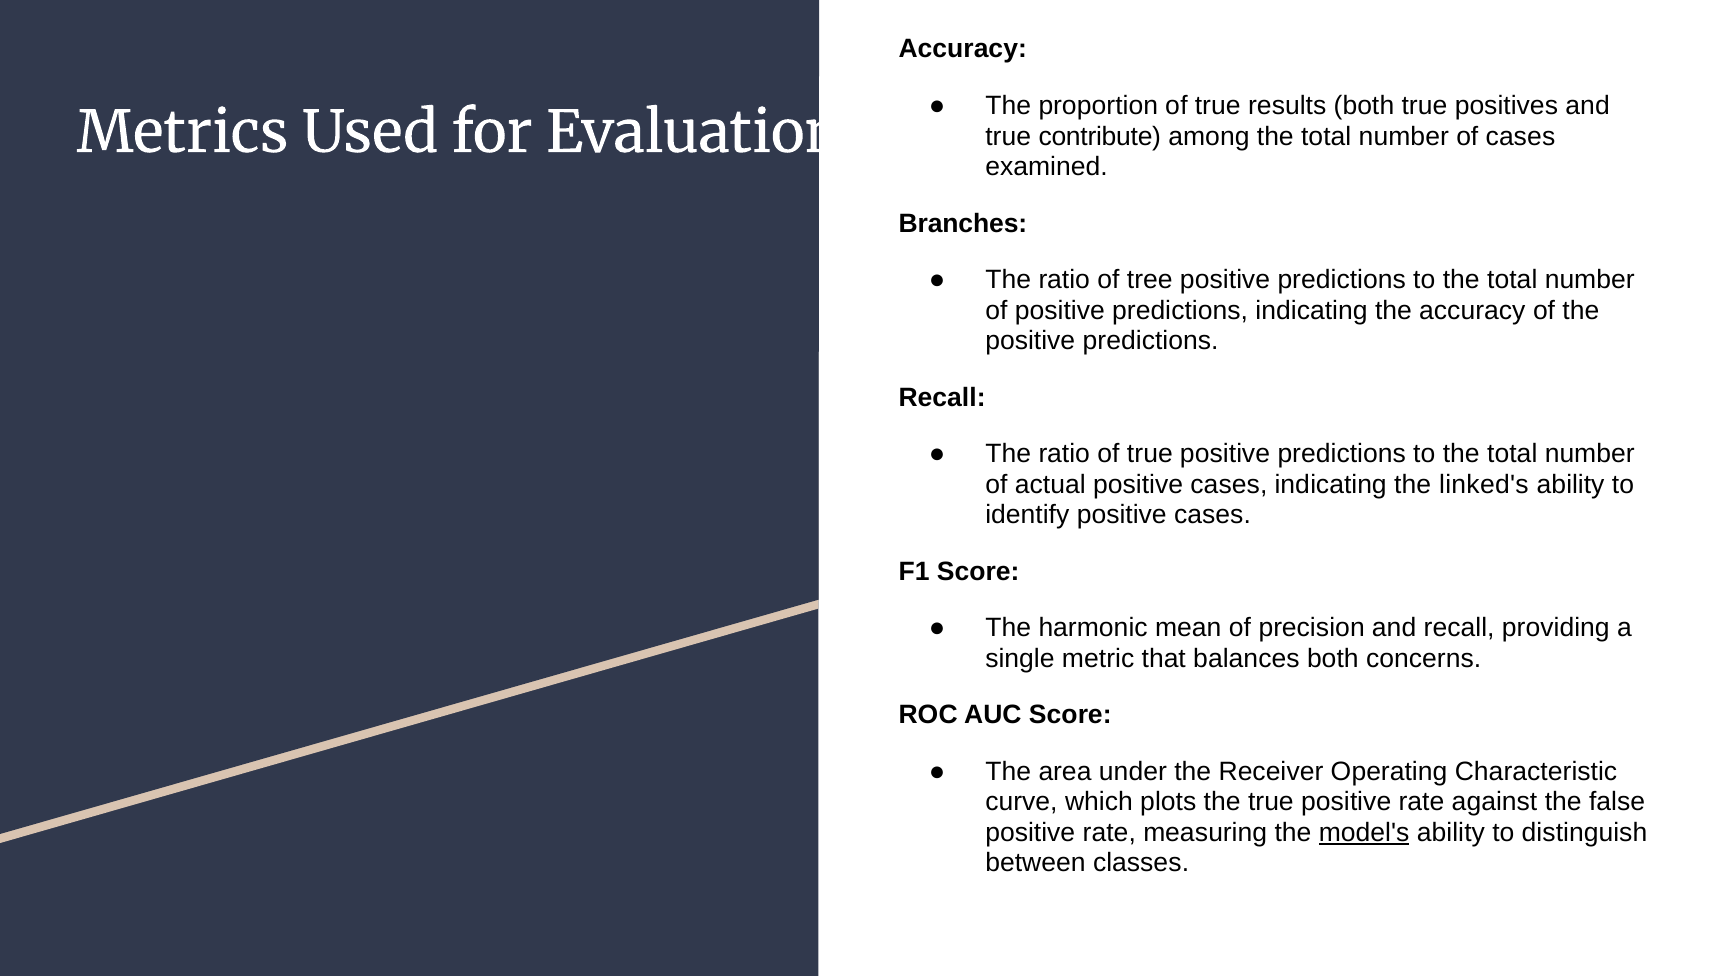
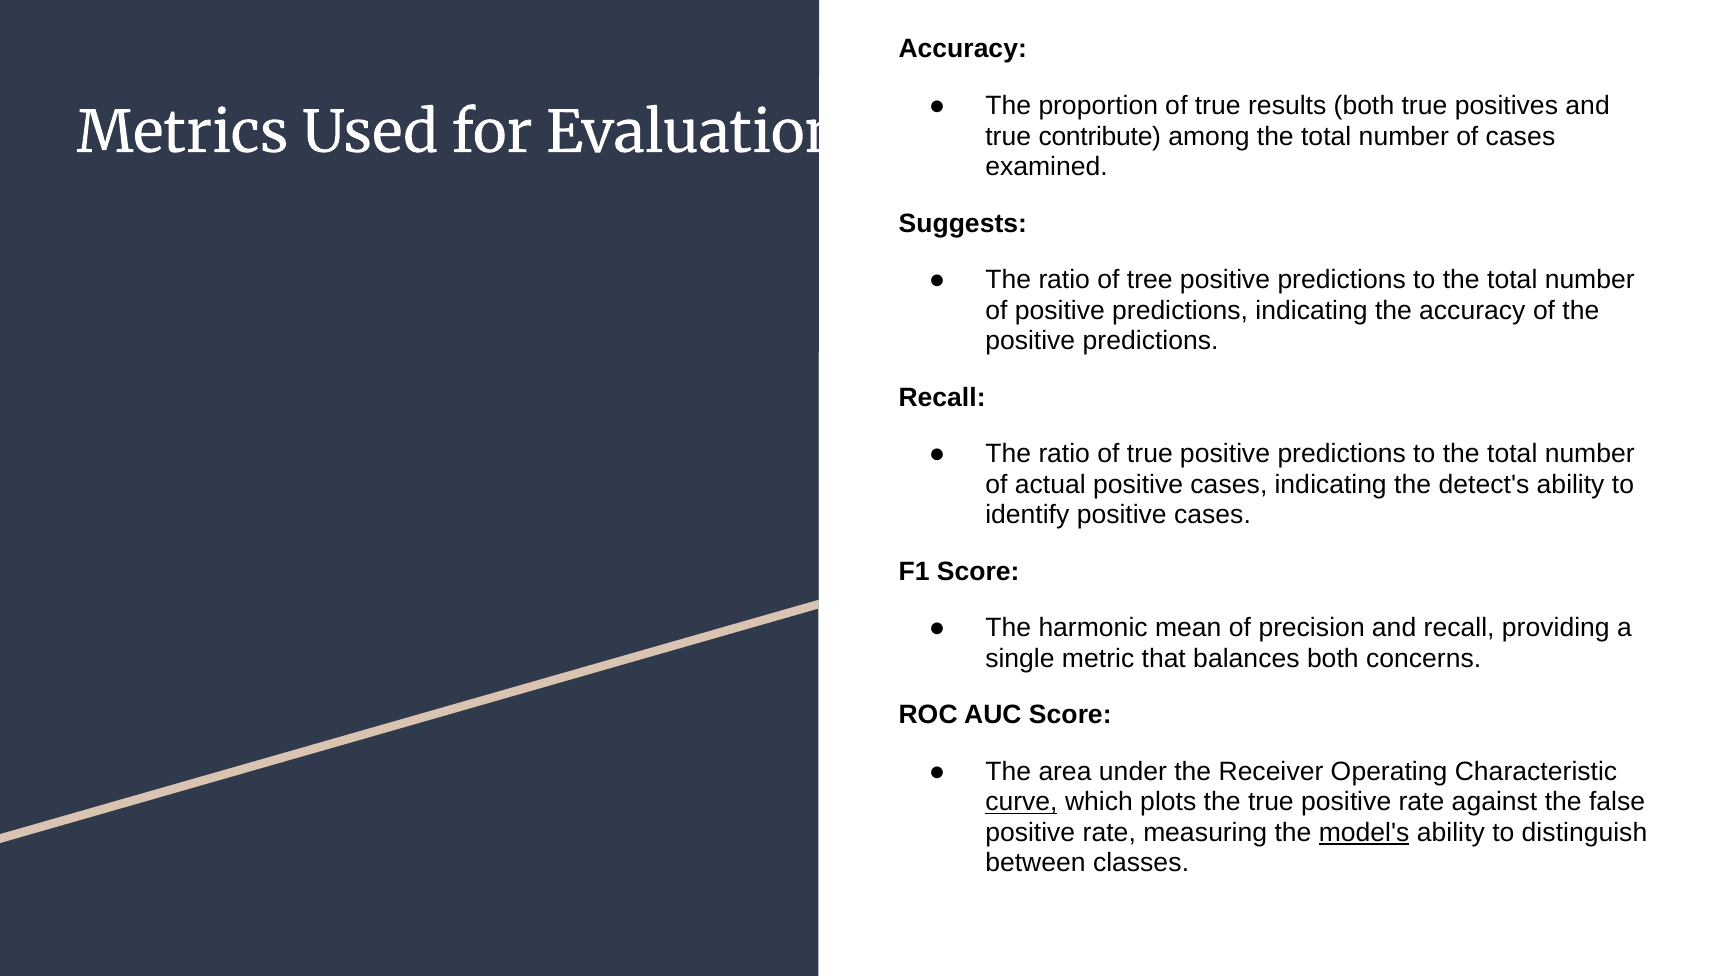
Branches: Branches -> Suggests
linked's: linked's -> detect's
curve underline: none -> present
